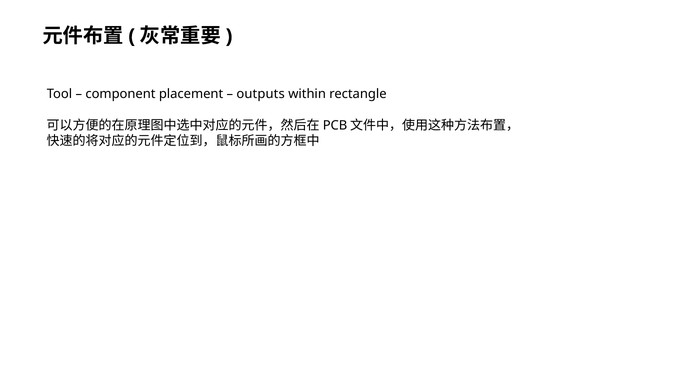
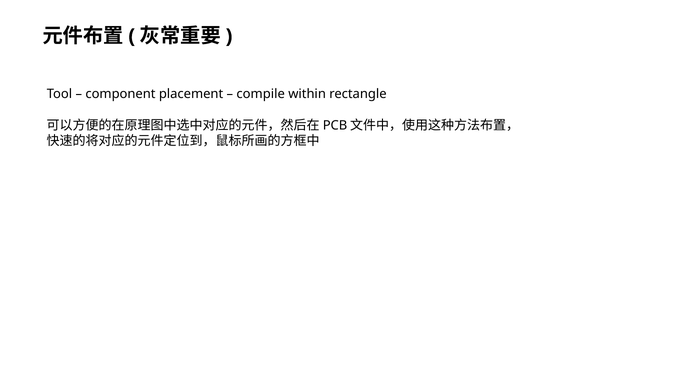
outputs: outputs -> compile
